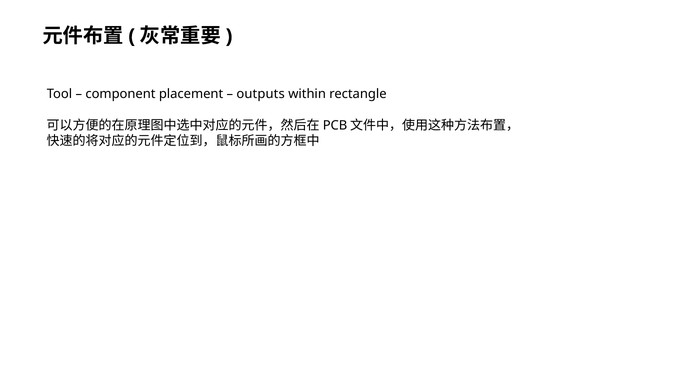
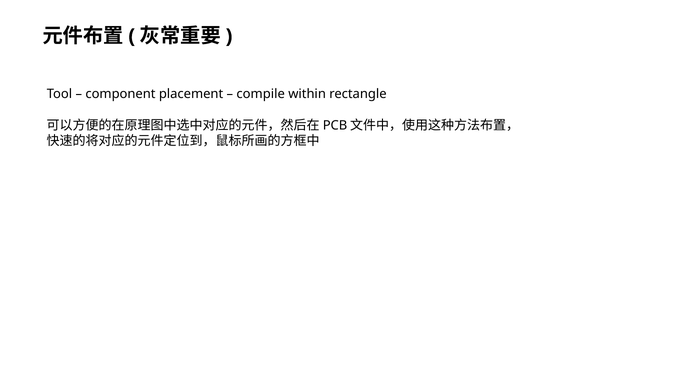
outputs: outputs -> compile
